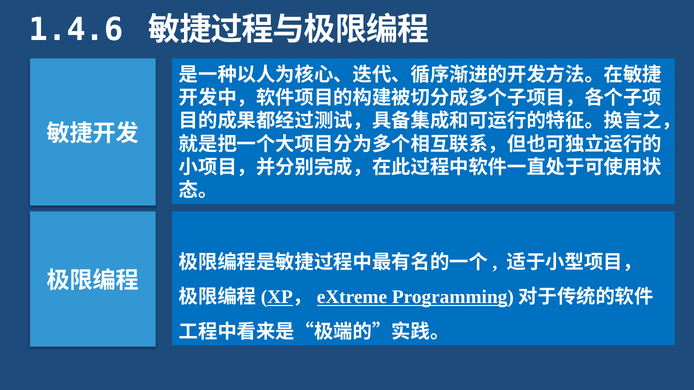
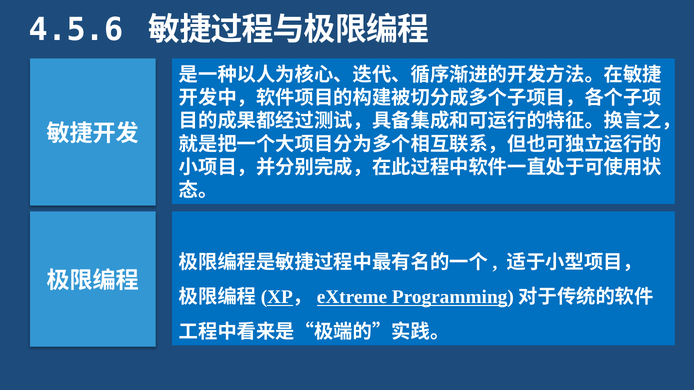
1.4.6: 1.4.6 -> 4.5.6
